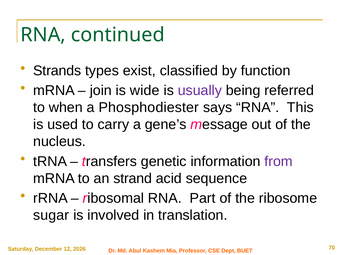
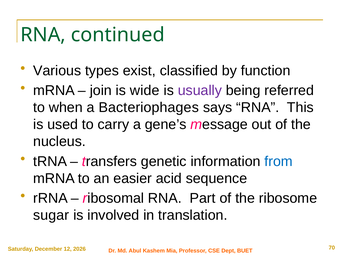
Strands: Strands -> Various
Phosphodiester: Phosphodiester -> Bacteriophages
from colour: purple -> blue
strand: strand -> easier
